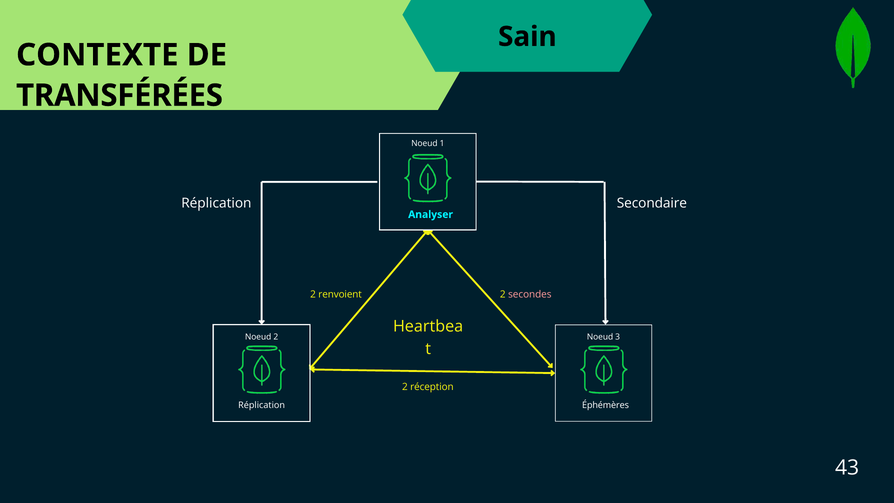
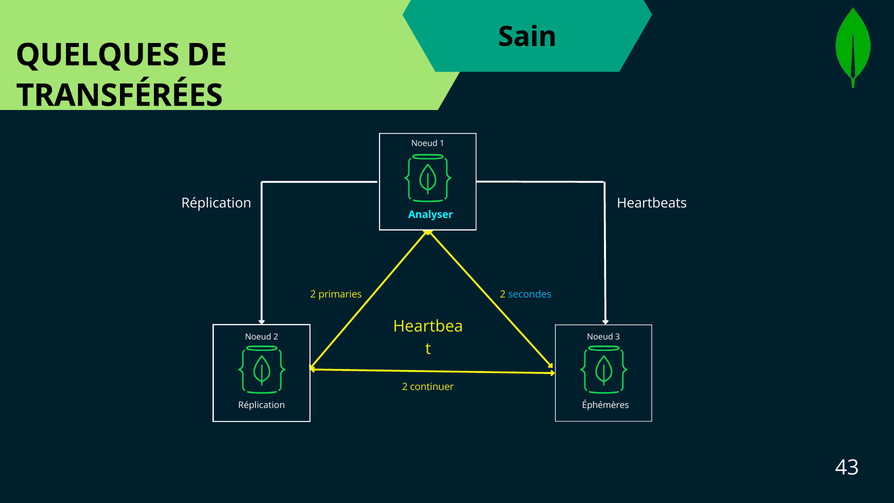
CONTEXTE: CONTEXTE -> QUELQUES
Secondaire: Secondaire -> Heartbeats
renvoient: renvoient -> primaries
secondes colour: pink -> light blue
réception: réception -> continuer
